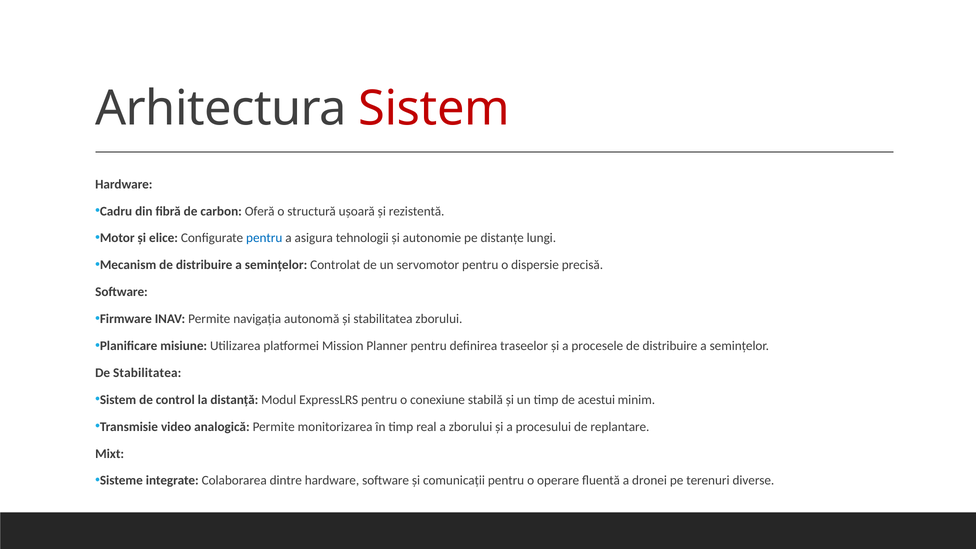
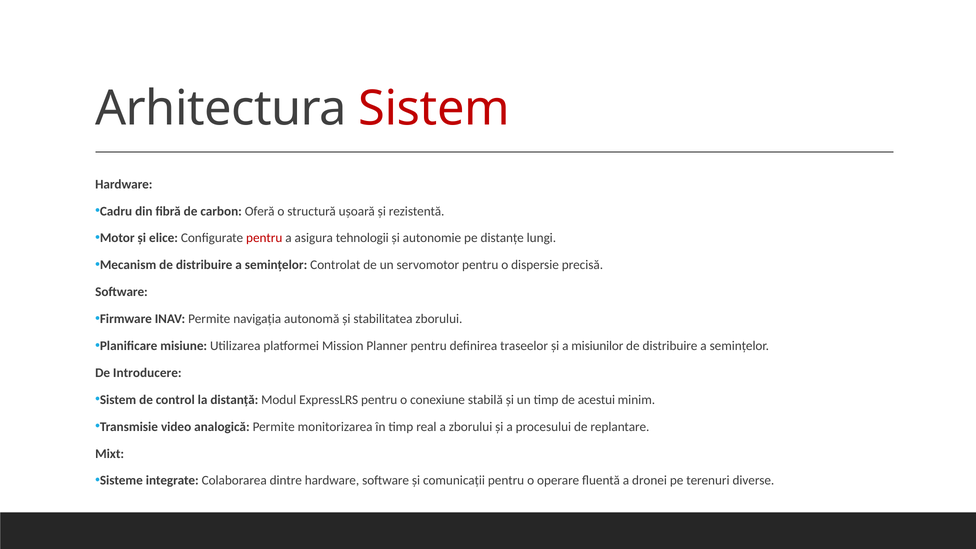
pentru at (264, 238) colour: blue -> red
procesele: procesele -> misiunilor
De Stabilitatea: Stabilitatea -> Introducere
